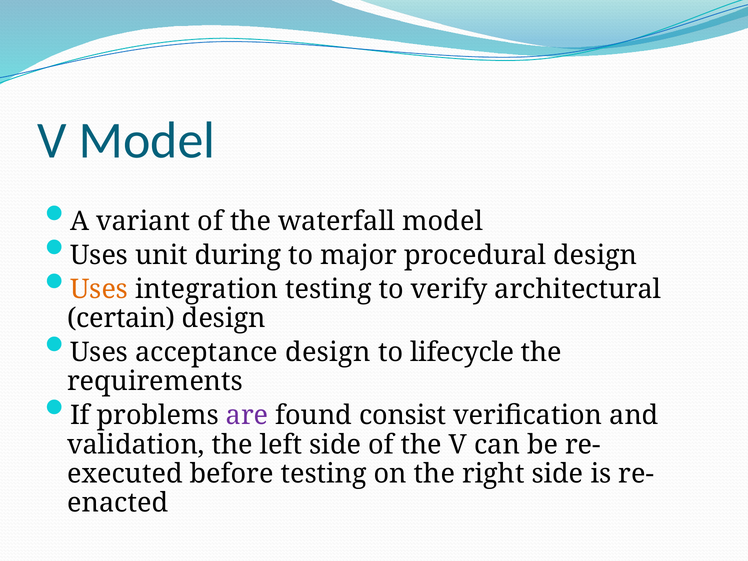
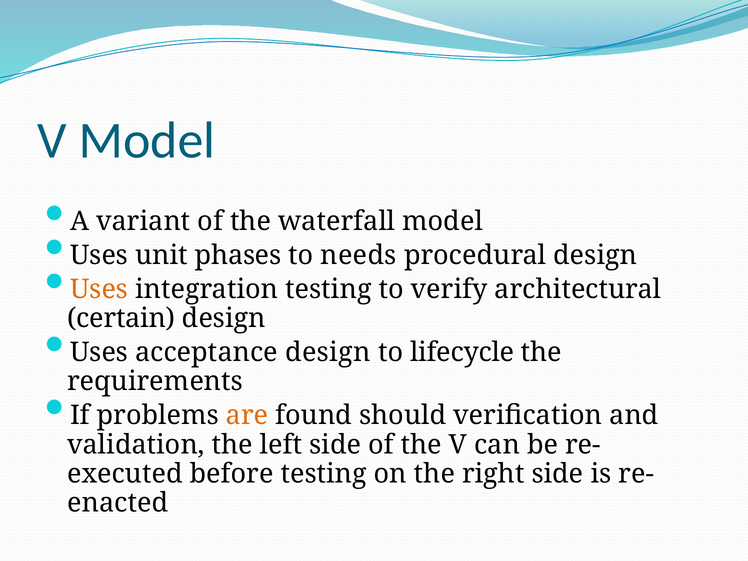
during: during -> phases
major: major -> needs
are colour: purple -> orange
consist: consist -> should
